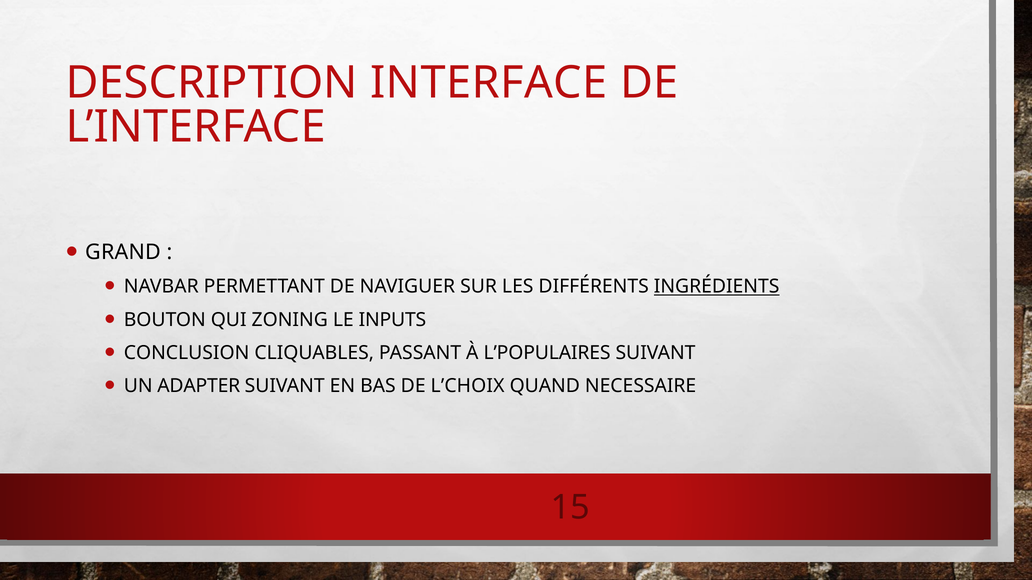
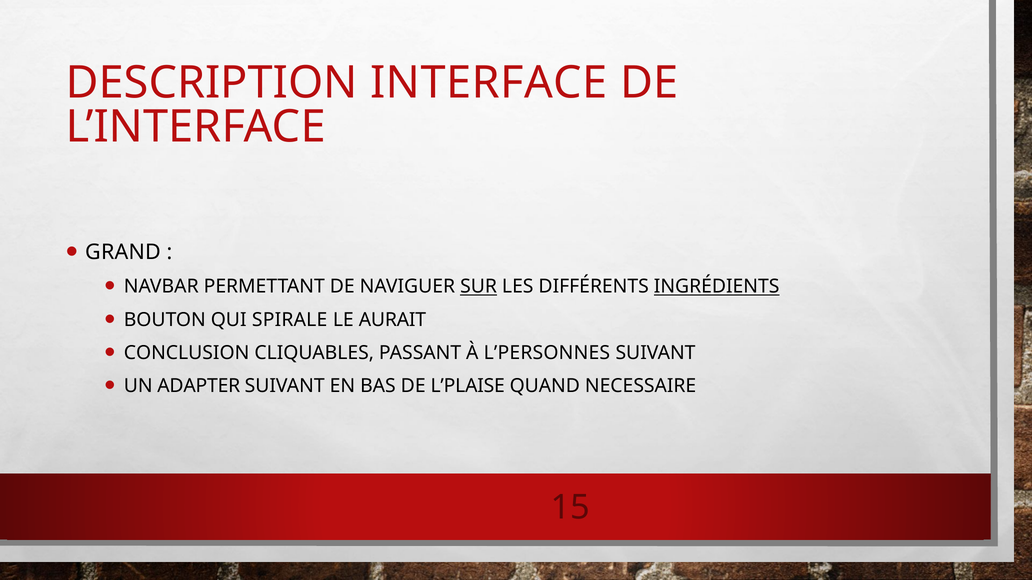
SUR underline: none -> present
ZONING: ZONING -> SPIRALE
INPUTS: INPUTS -> AURAIT
L’POPULAIRES: L’POPULAIRES -> L’PERSONNES
L’CHOIX: L’CHOIX -> L’PLAISE
